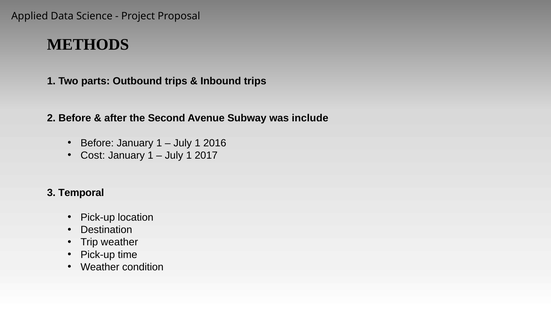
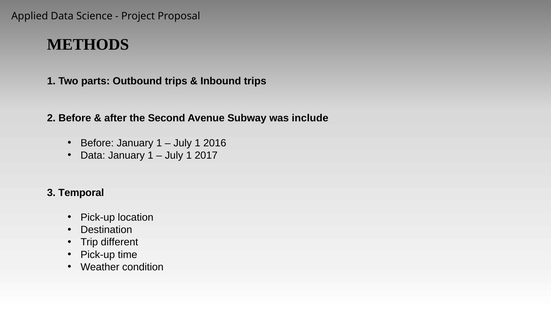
Cost at (93, 155): Cost -> Data
Trip weather: weather -> different
